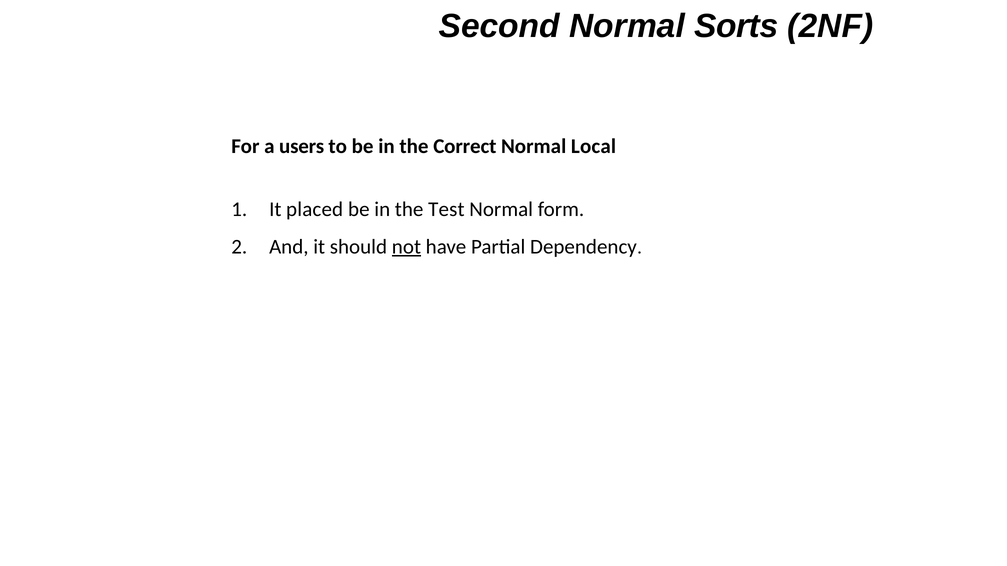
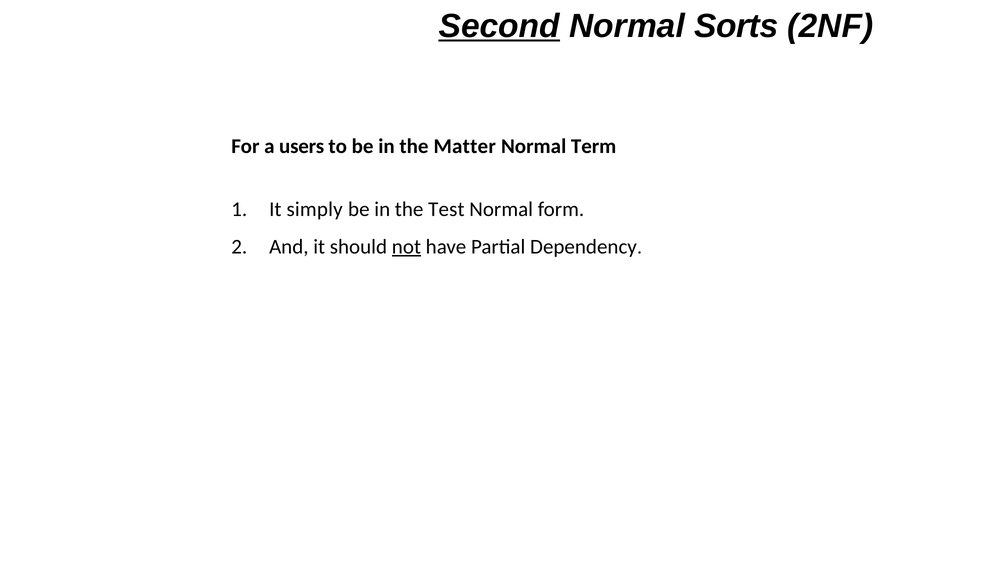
Second underline: none -> present
Correct: Correct -> Matter
Local: Local -> Term
placed: placed -> simply
